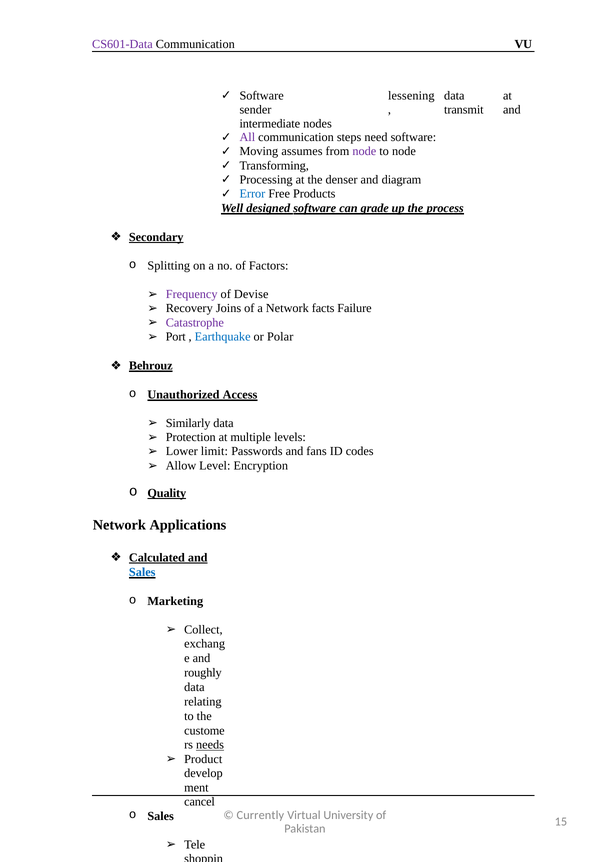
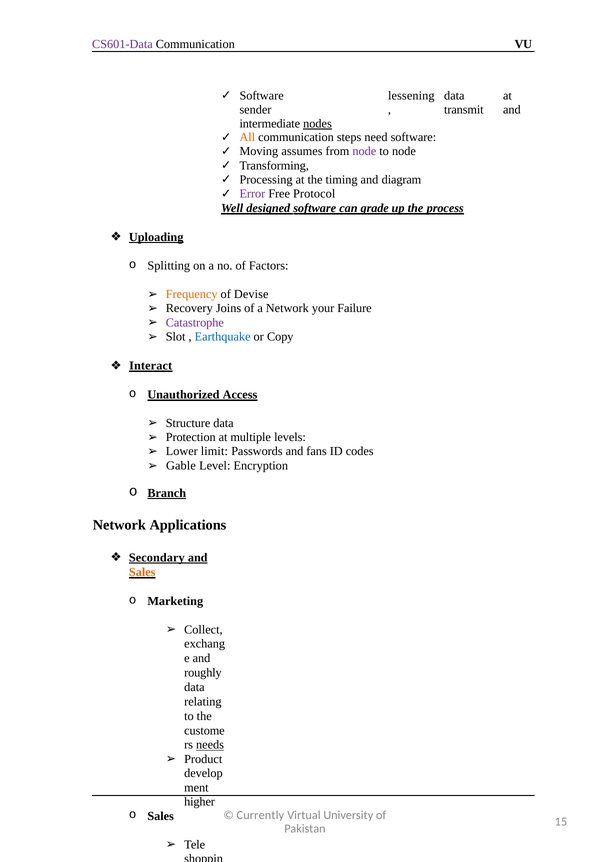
nodes underline: none -> present
All colour: purple -> orange
denser: denser -> timing
Error colour: blue -> purple
Products: Products -> Protocol
Secondary: Secondary -> Uploading
Frequency colour: purple -> orange
facts: facts -> your
Port: Port -> Slot
Polar: Polar -> Copy
Behrouz: Behrouz -> Interact
Similarly: Similarly -> Structure
Allow: Allow -> Gable
Quality: Quality -> Branch
Calculated: Calculated -> Secondary
Sales at (142, 572) colour: blue -> orange
cancel: cancel -> higher
